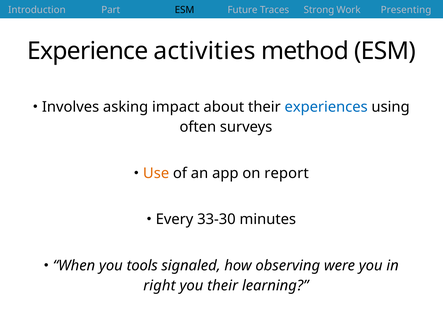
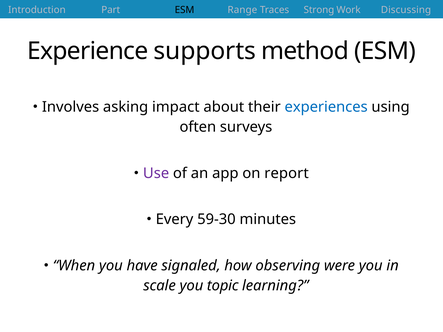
Future: Future -> Range
Presenting: Presenting -> Discussing
activities: activities -> supports
Use colour: orange -> purple
33-30: 33-30 -> 59-30
tools: tools -> have
right: right -> scale
you their: their -> topic
